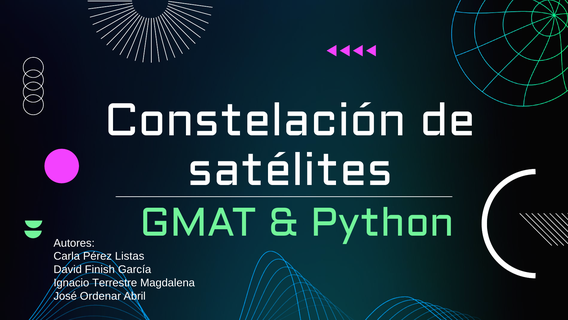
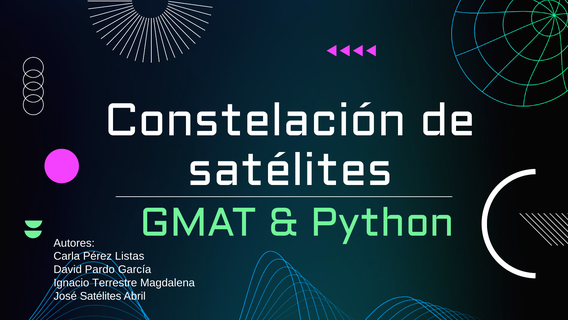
Finish: Finish -> Pardo
José Ordenar: Ordenar -> Satélites
